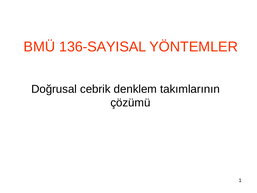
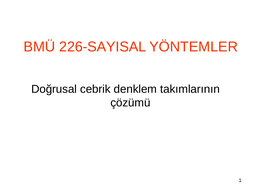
136-SAYISAL: 136-SAYISAL -> 226-SAYISAL
